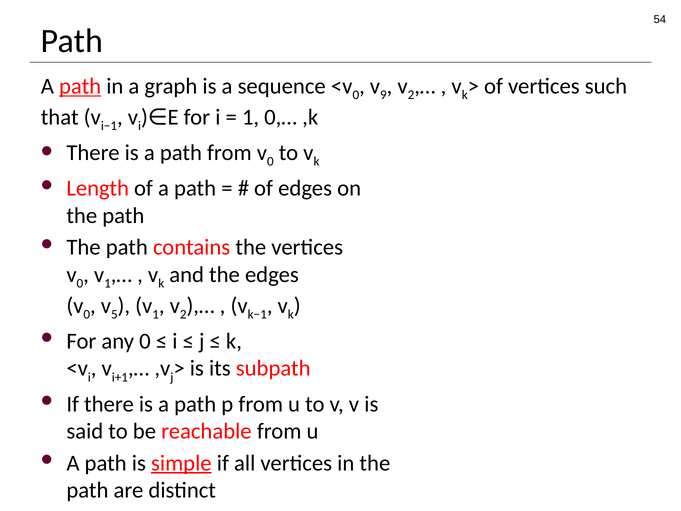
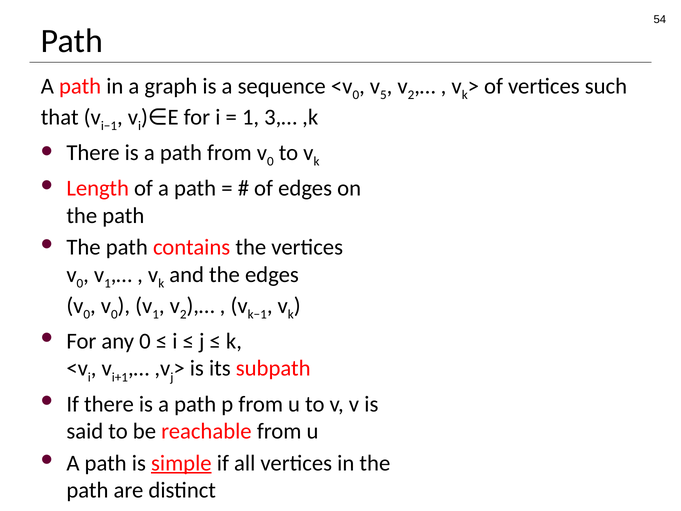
path at (80, 86) underline: present -> none
9: 9 -> 5
0,…: 0,… -> 3,…
5 at (114, 314): 5 -> 0
